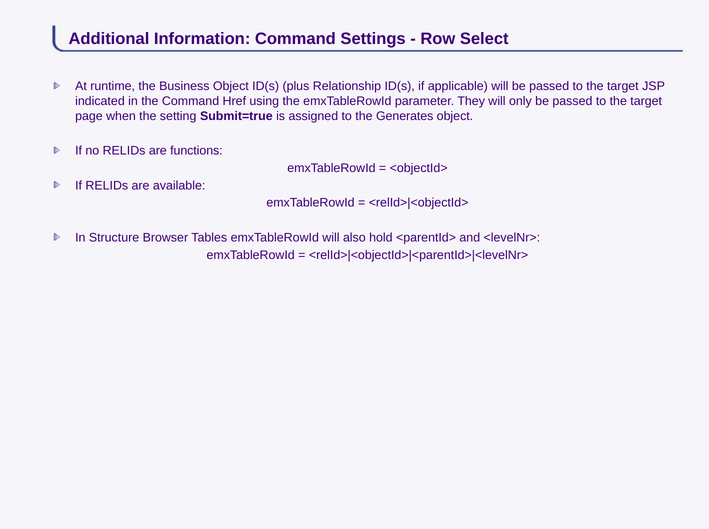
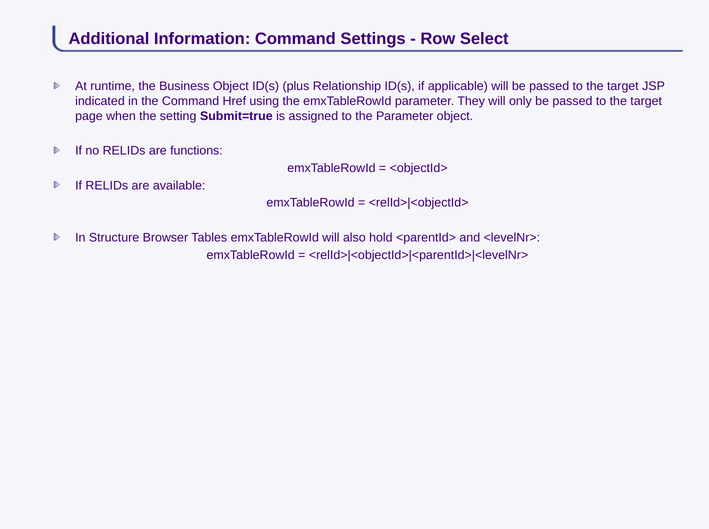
the Generates: Generates -> Parameter
